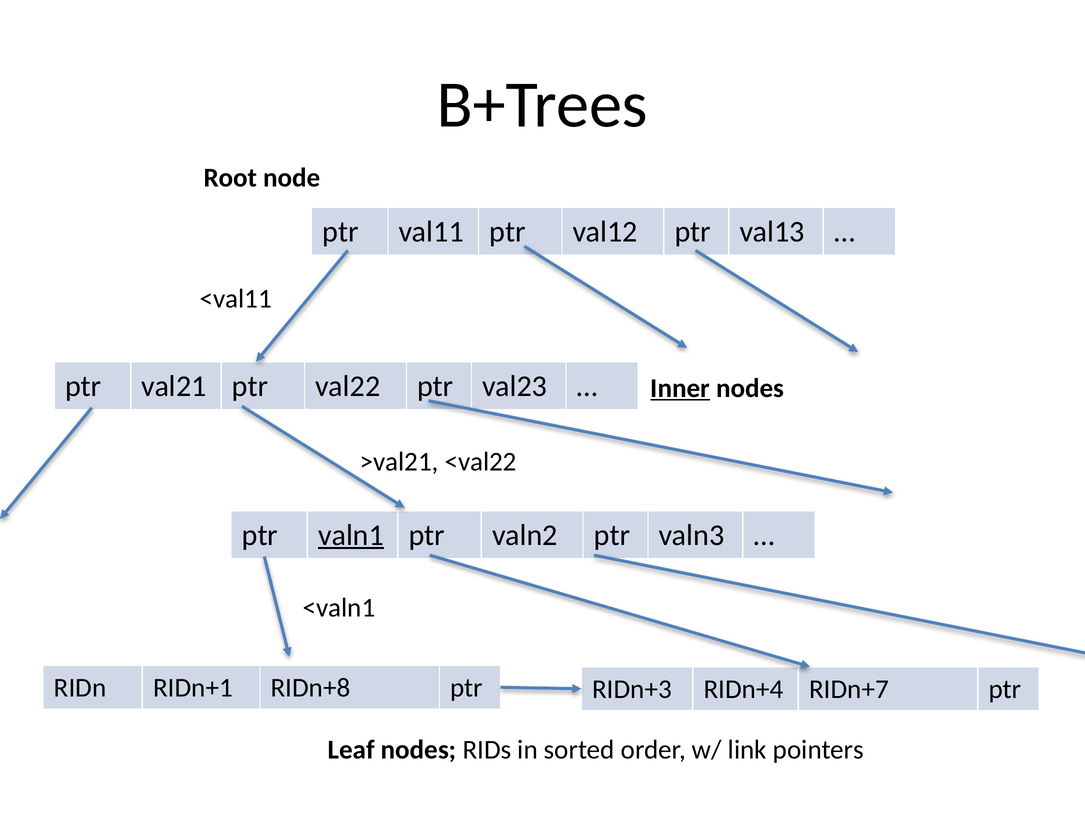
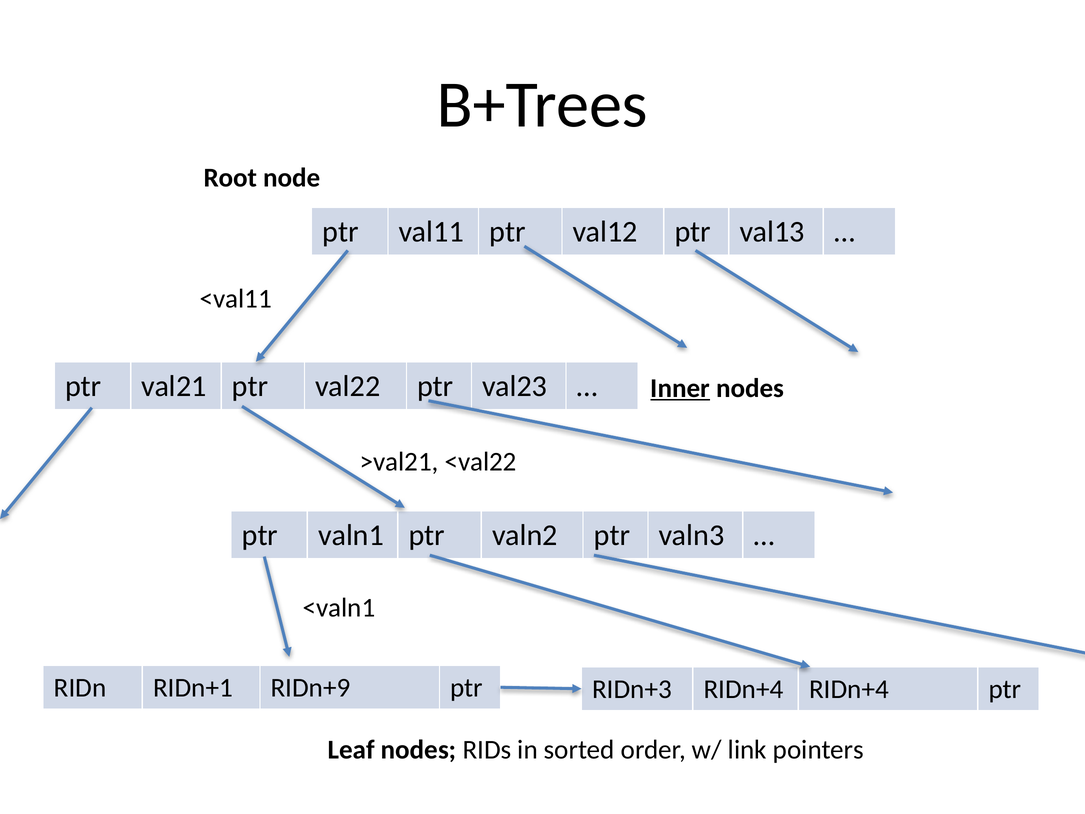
valn1 underline: present -> none
RIDn+8: RIDn+8 -> RIDn+9
RIDn+4 RIDn+7: RIDn+7 -> RIDn+4
